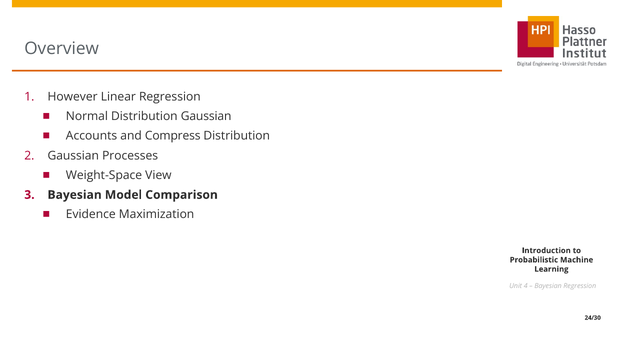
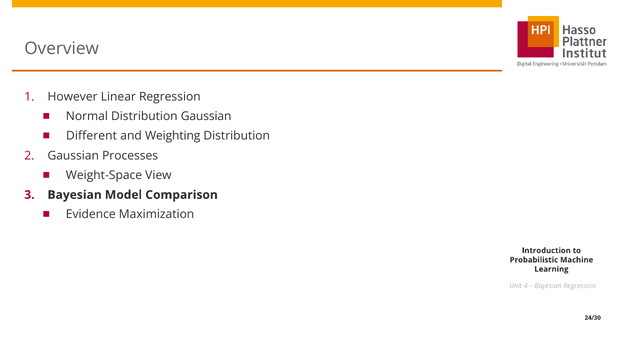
Accounts: Accounts -> Different
Compress: Compress -> Weighting
